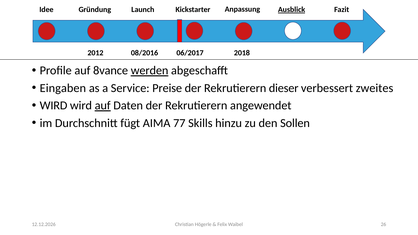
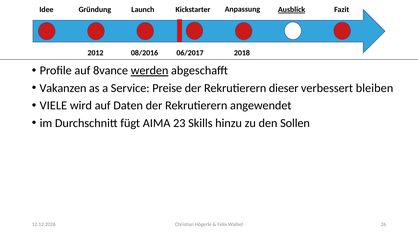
Eingaben: Eingaben -> Vakanzen
zweites: zweites -> bleiben
WIRD at (54, 106): WIRD -> VIELE
auf at (103, 106) underline: present -> none
77: 77 -> 23
